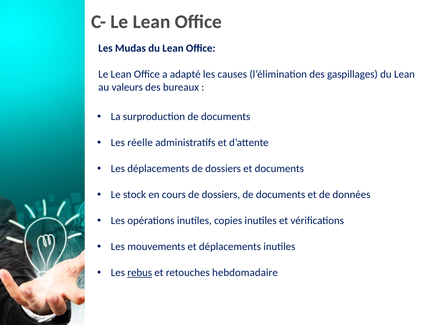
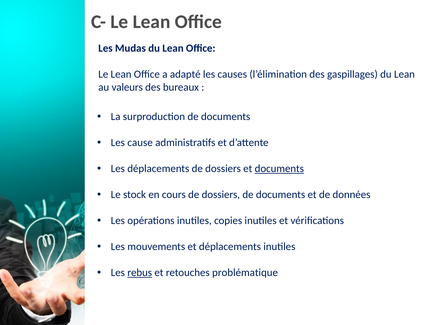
réelle: réelle -> cause
documents at (279, 169) underline: none -> present
hebdomadaire: hebdomadaire -> problématique
